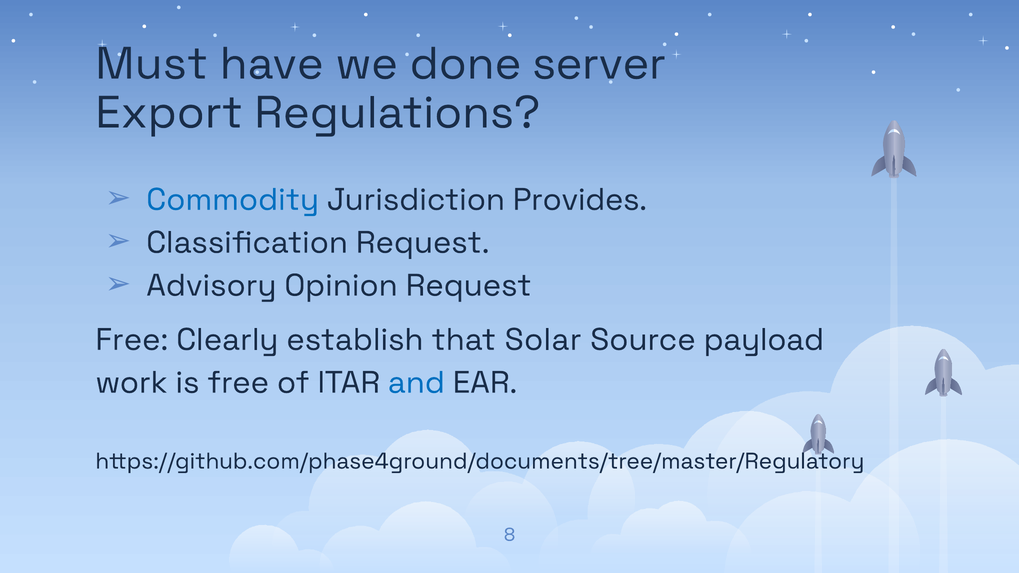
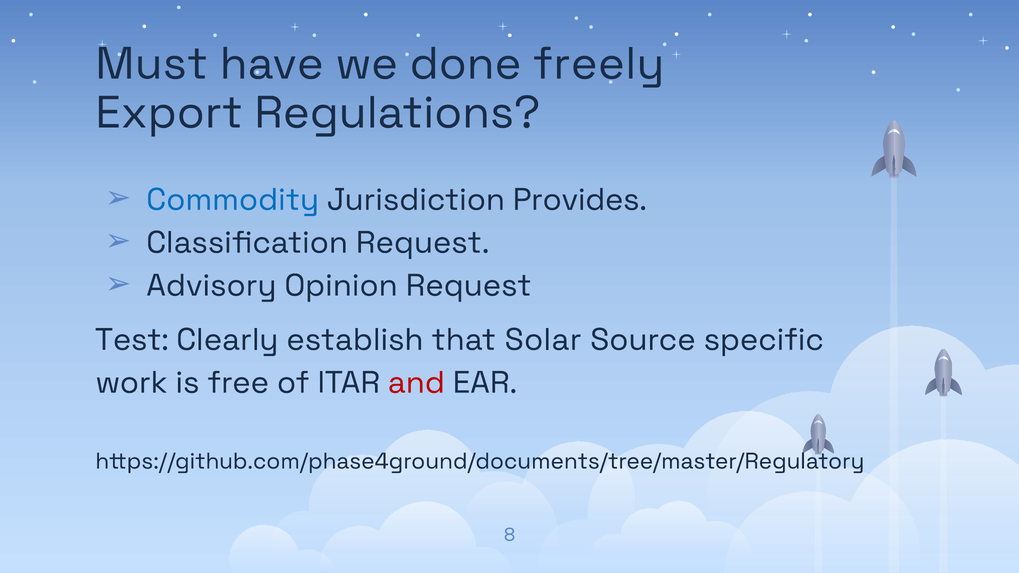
server: server -> freely
Free at (132, 340): Free -> Test
payload: payload -> specific
and colour: blue -> red
